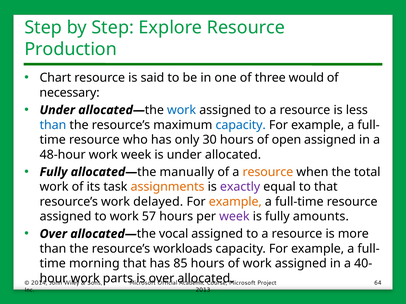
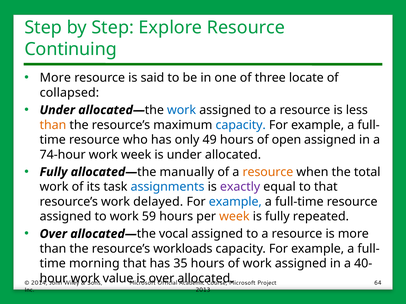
Production: Production -> Continuing
Chart at (55, 78): Chart -> More
would: would -> locate
necessary: necessary -> collapsed
than at (53, 125) colour: blue -> orange
30: 30 -> 49
48-hour: 48-hour -> 74-hour
assignments colour: orange -> blue
example at (235, 202) colour: orange -> blue
57: 57 -> 59
week at (234, 217) colour: purple -> orange
amounts: amounts -> repeated
85: 85 -> 35
parts: parts -> value
